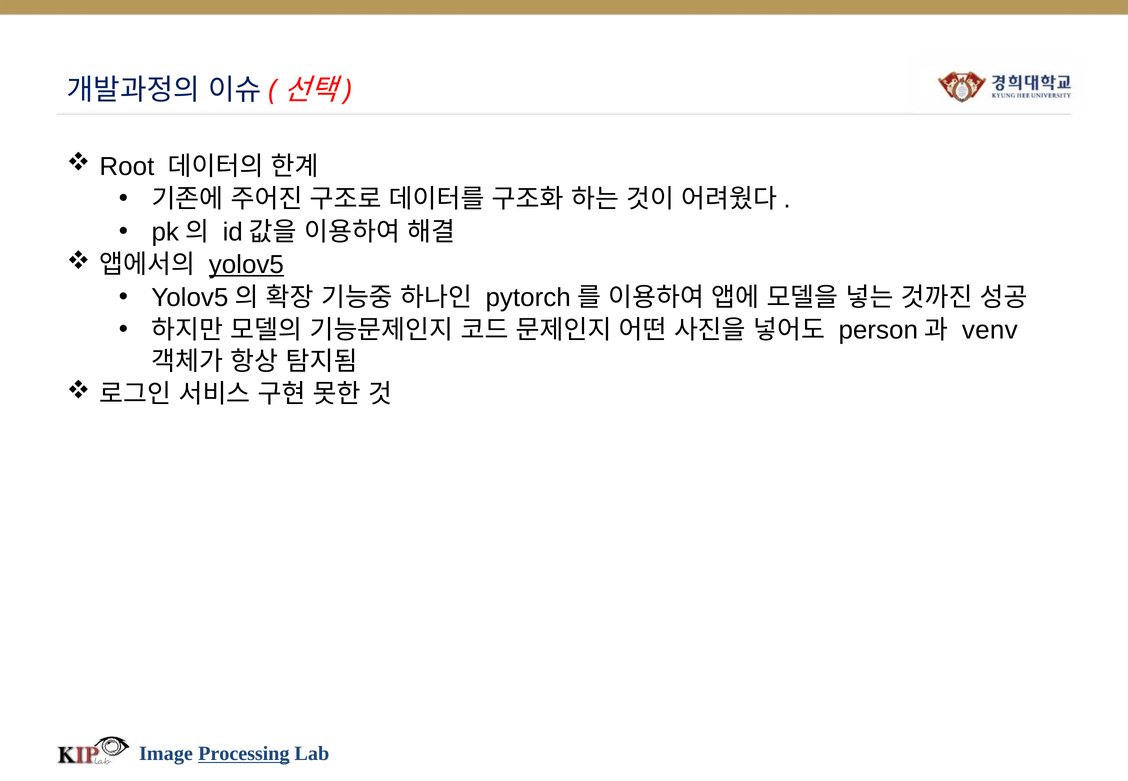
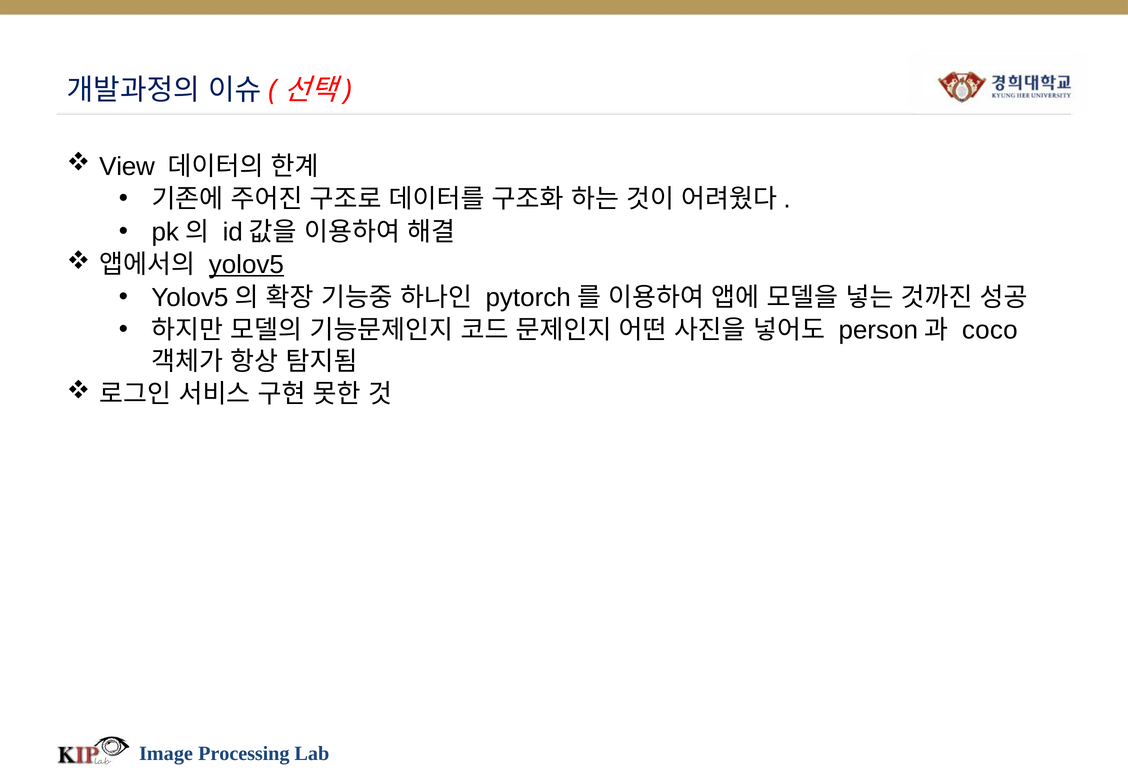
Root: Root -> View
venv: venv -> coco
Processing underline: present -> none
